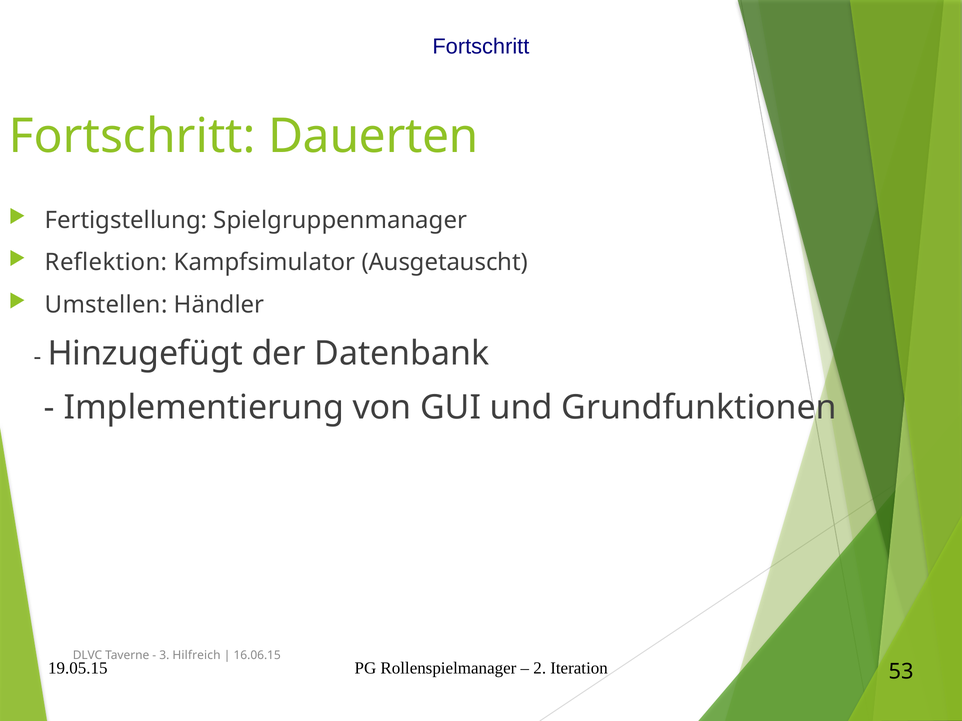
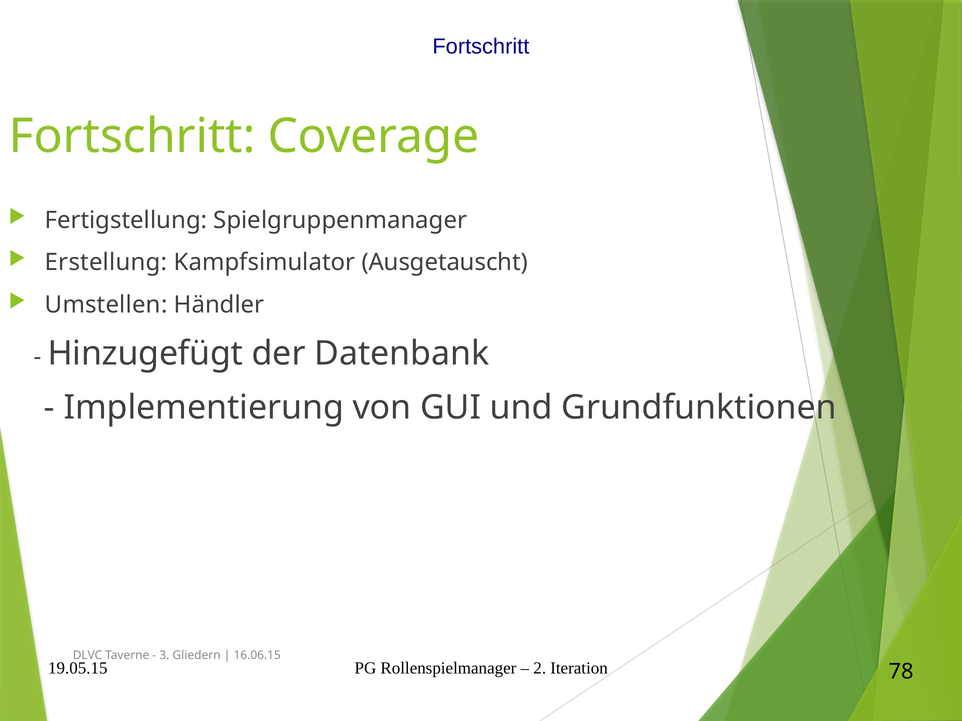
Dauerten: Dauerten -> Coverage
Reflektion: Reflektion -> Erstellung
Hilfreich: Hilfreich -> Gliedern
53: 53 -> 78
